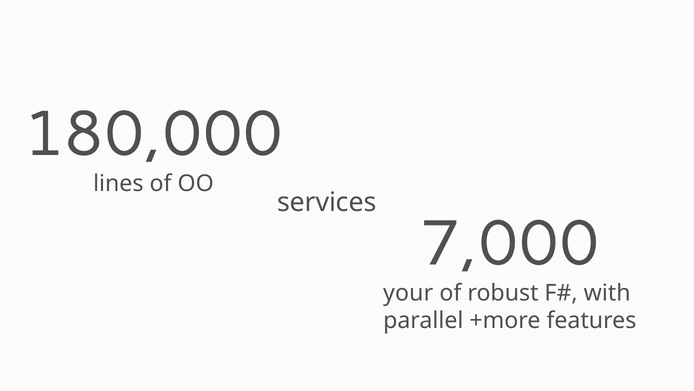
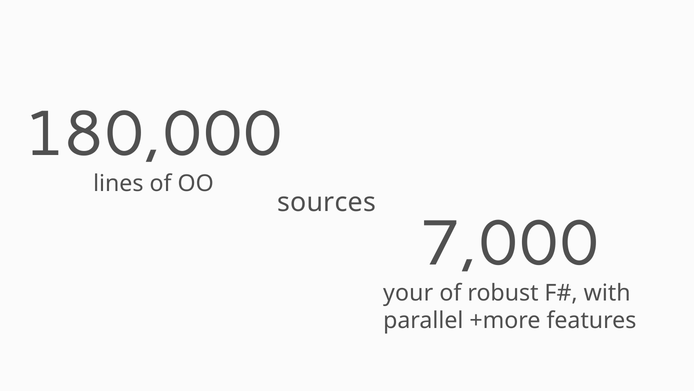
services: services -> sources
